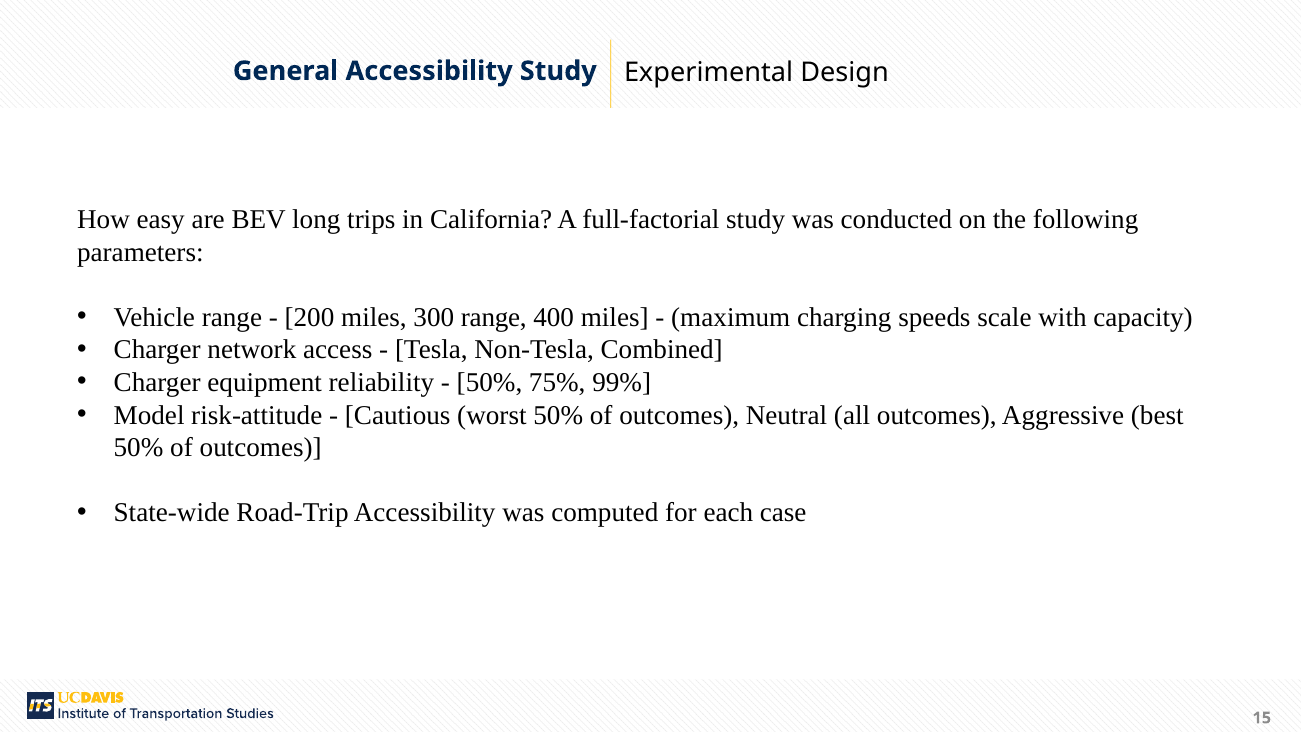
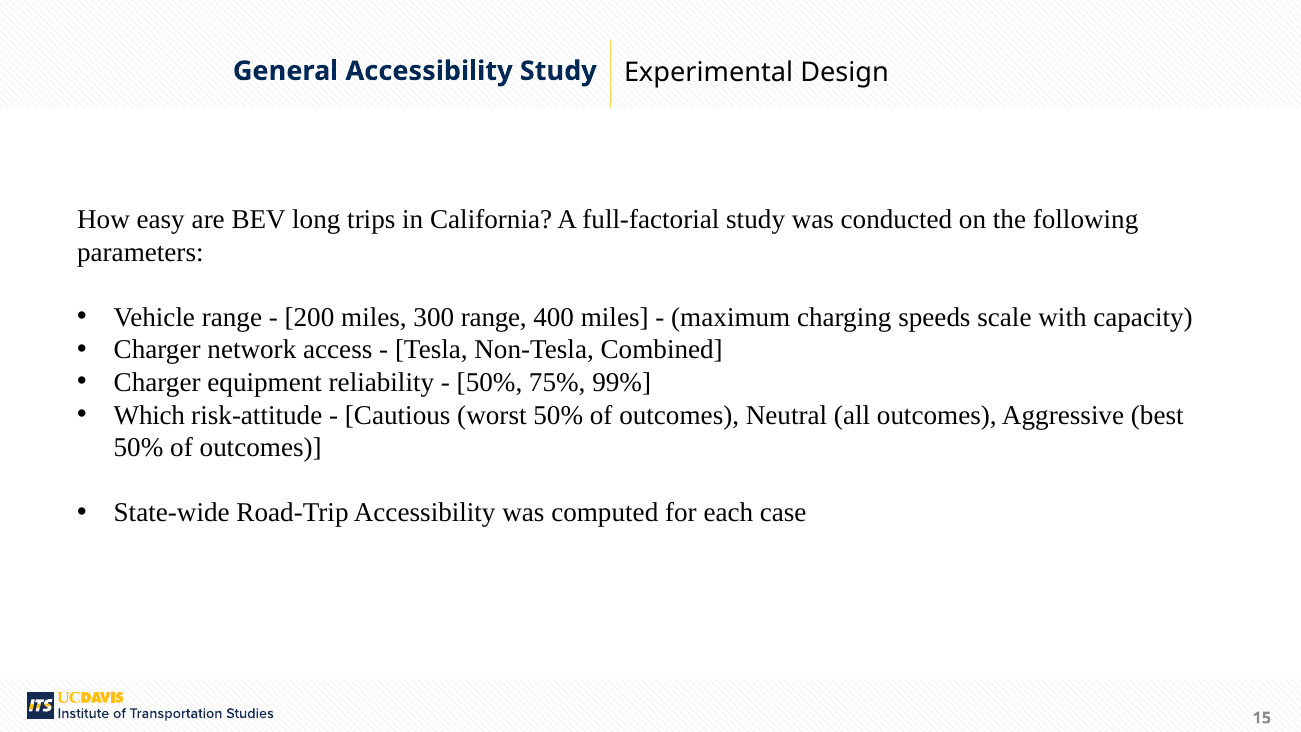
Model: Model -> Which
